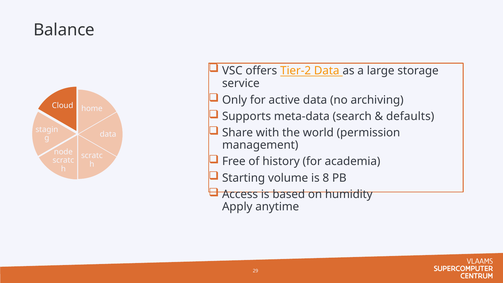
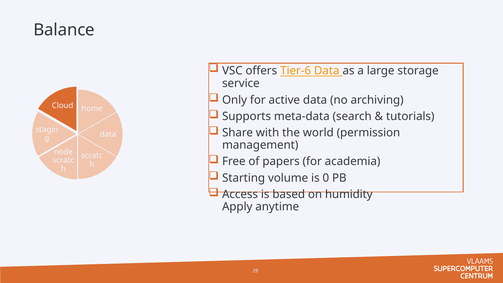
Tier-2: Tier-2 -> Tier-6
defaults: defaults -> tutorials
history: history -> papers
8: 8 -> 0
